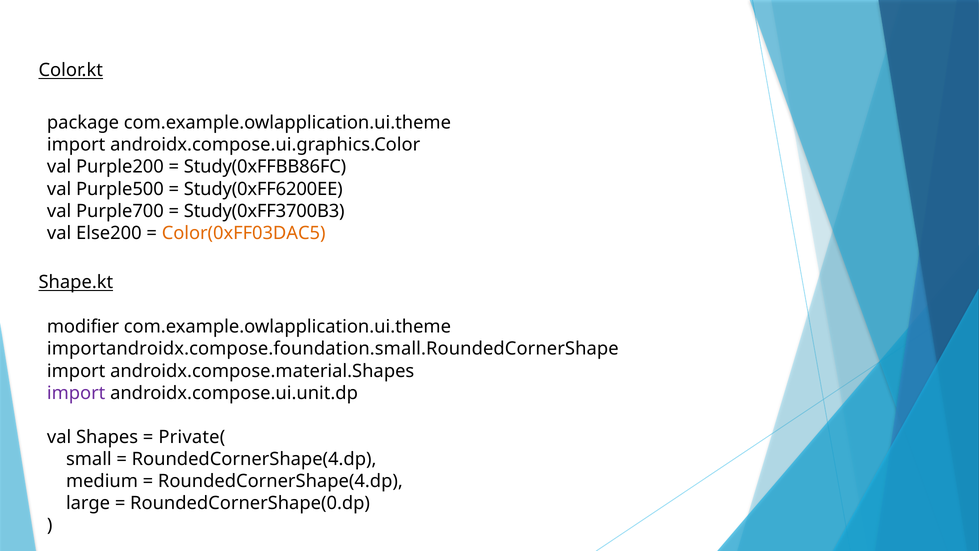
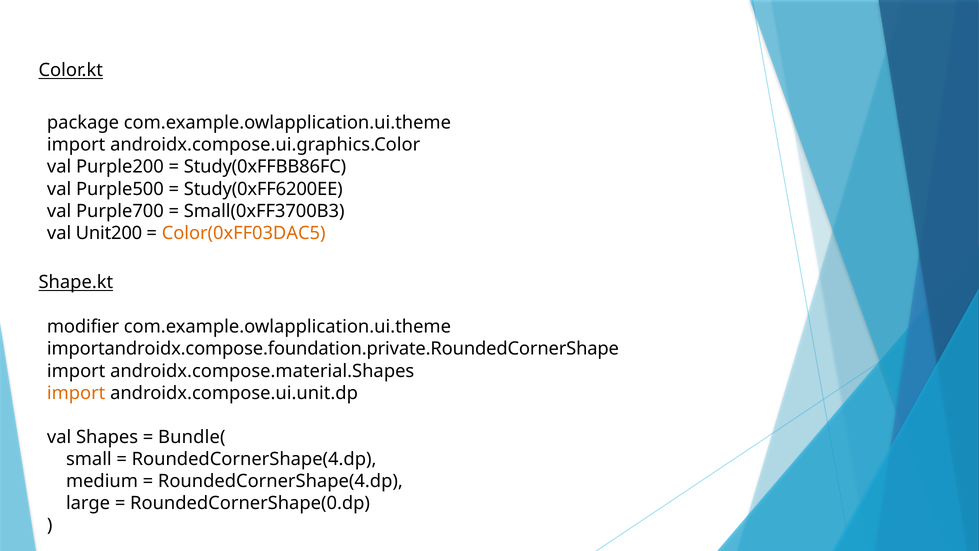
Study(0xFF3700B3: Study(0xFF3700B3 -> Small(0xFF3700B3
Else200: Else200 -> Unit200
importandroidx.compose.foundation.small.RoundedCornerShape: importandroidx.compose.foundation.small.RoundedCornerShape -> importandroidx.compose.foundation.private.RoundedCornerShape
import at (76, 393) colour: purple -> orange
Private(: Private( -> Bundle(
